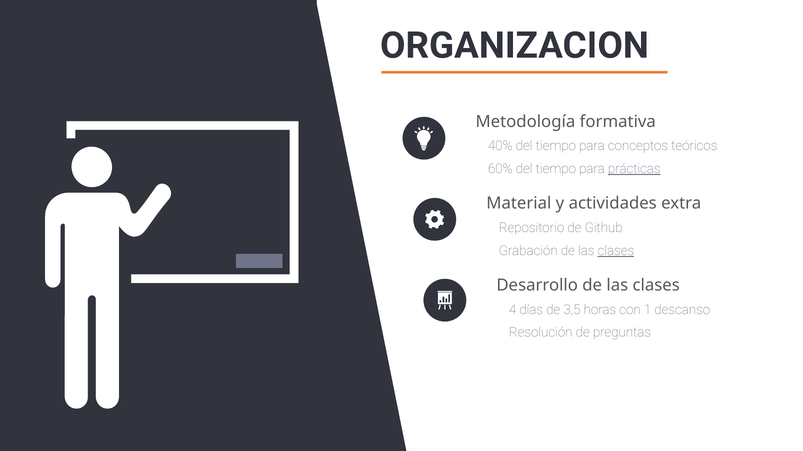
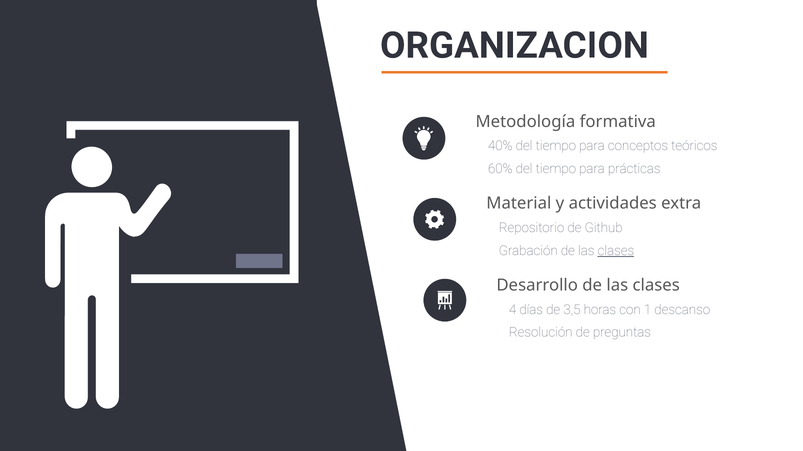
prácticas underline: present -> none
